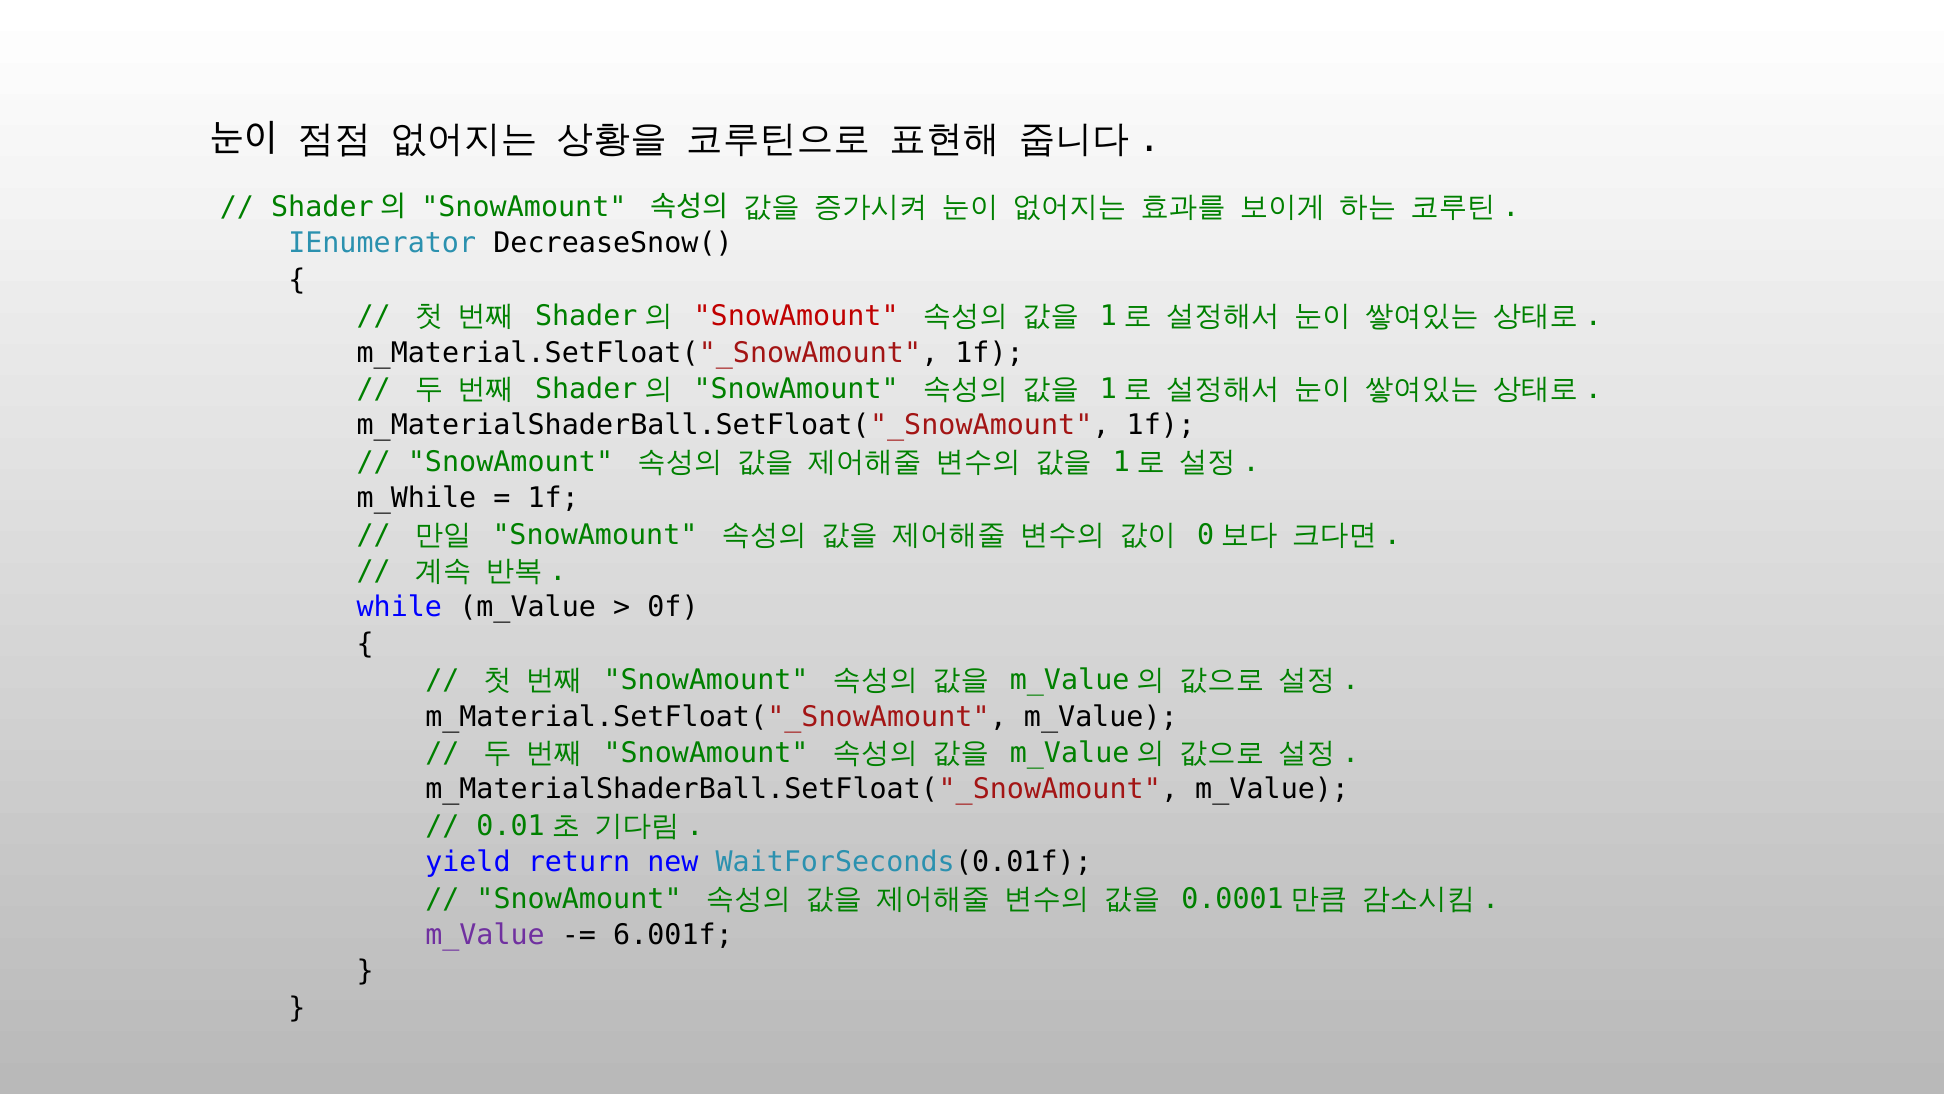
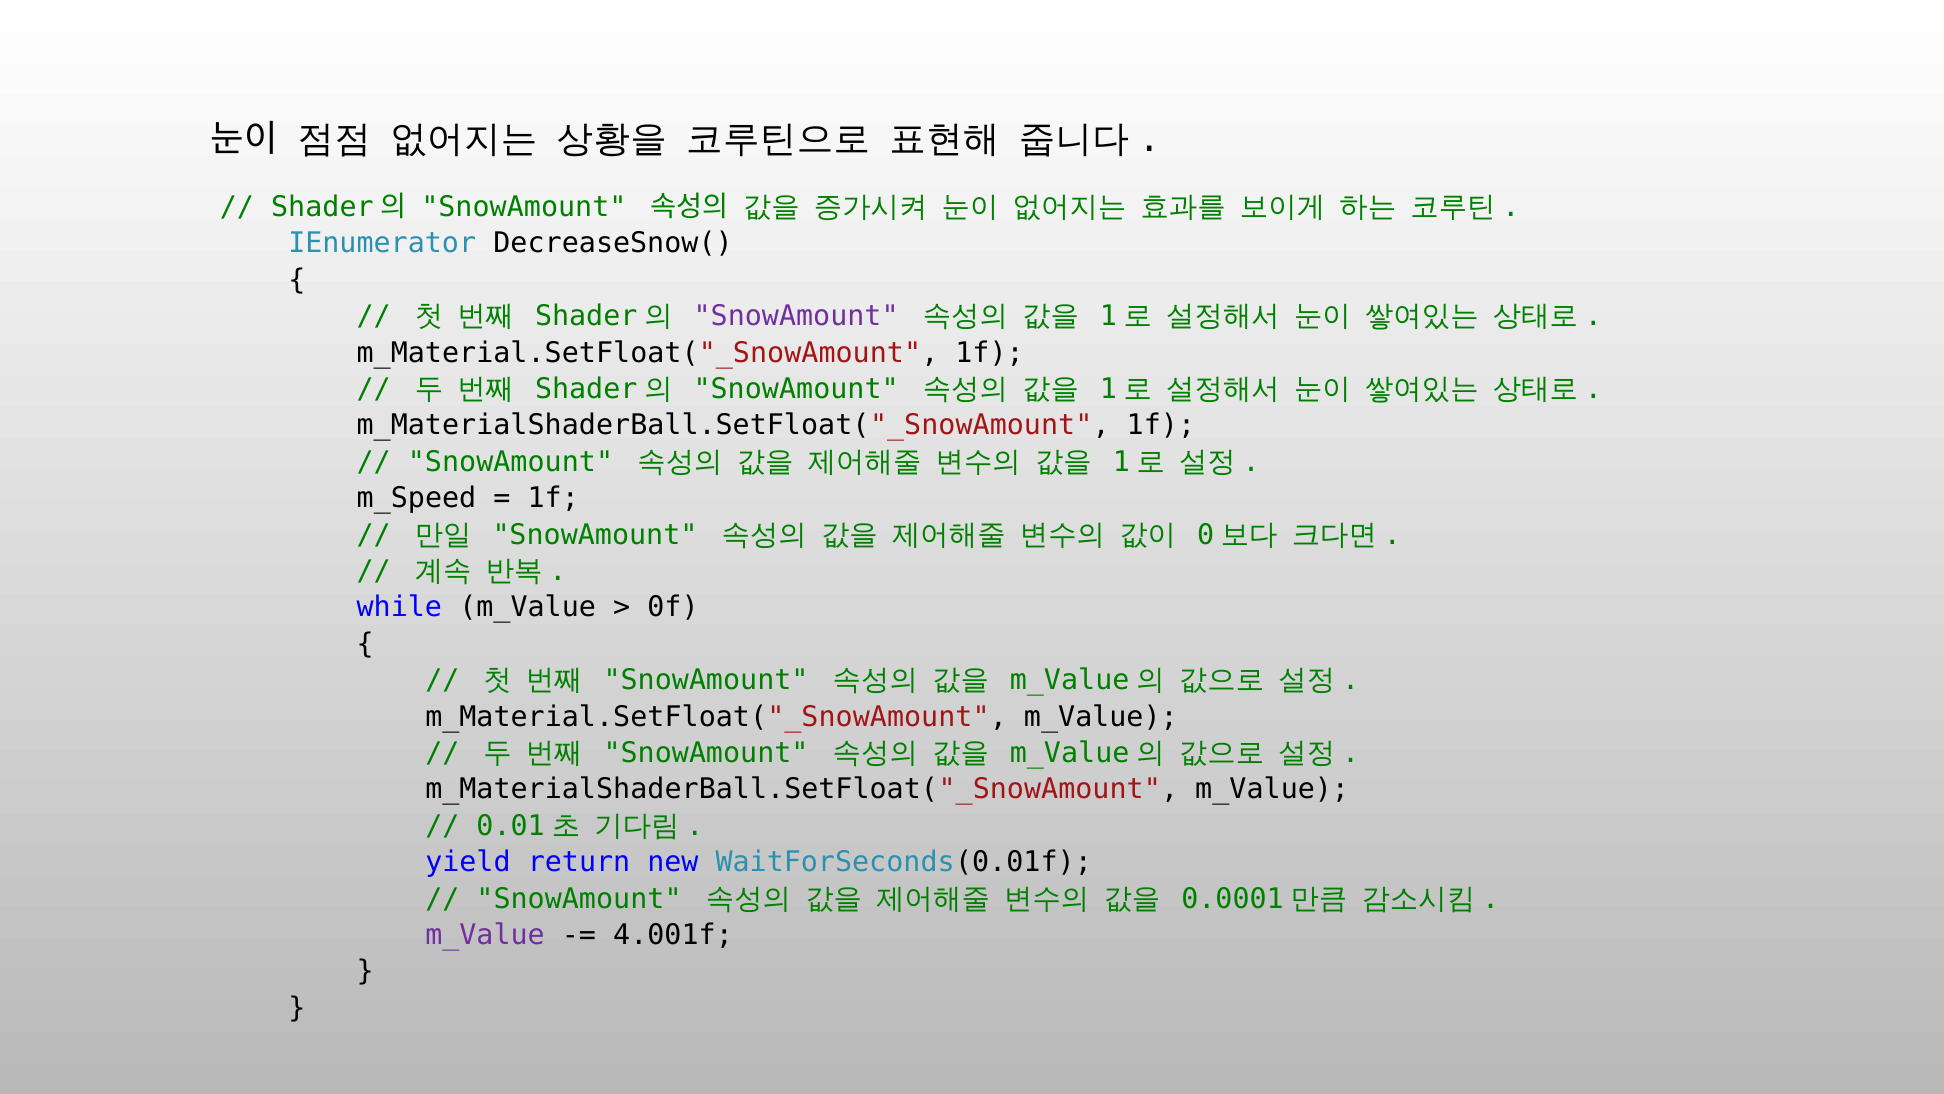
SnowAmount at (796, 316) colour: red -> purple
m_While: m_While -> m_Speed
6.001f: 6.001f -> 4.001f
